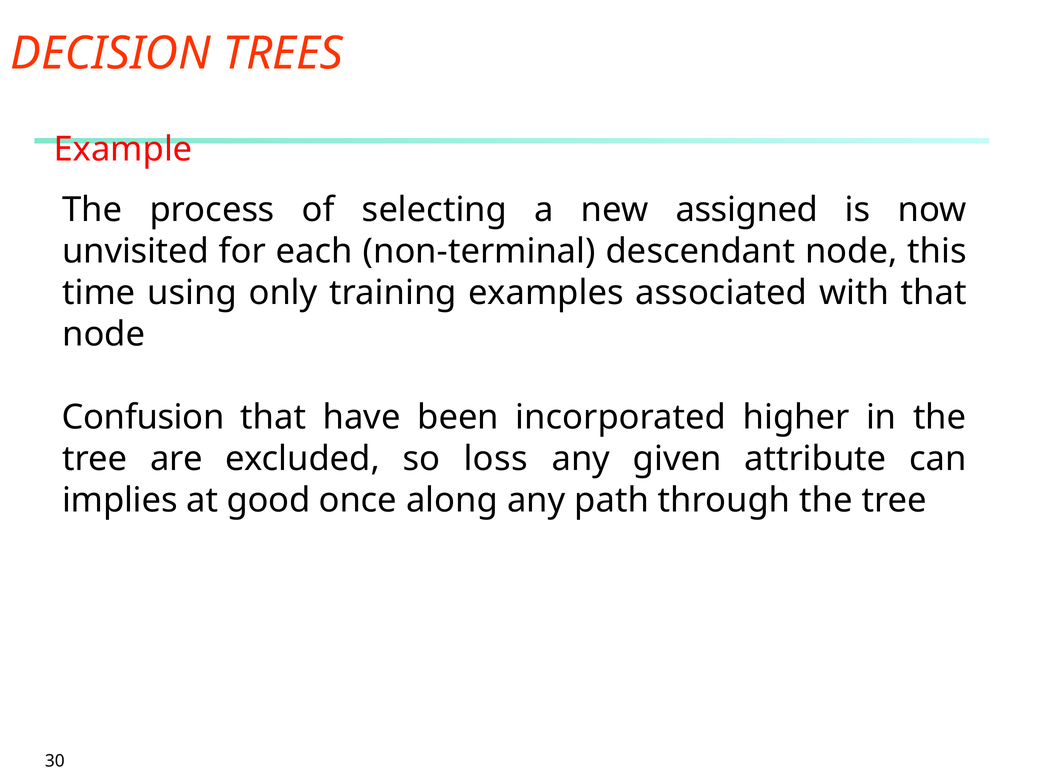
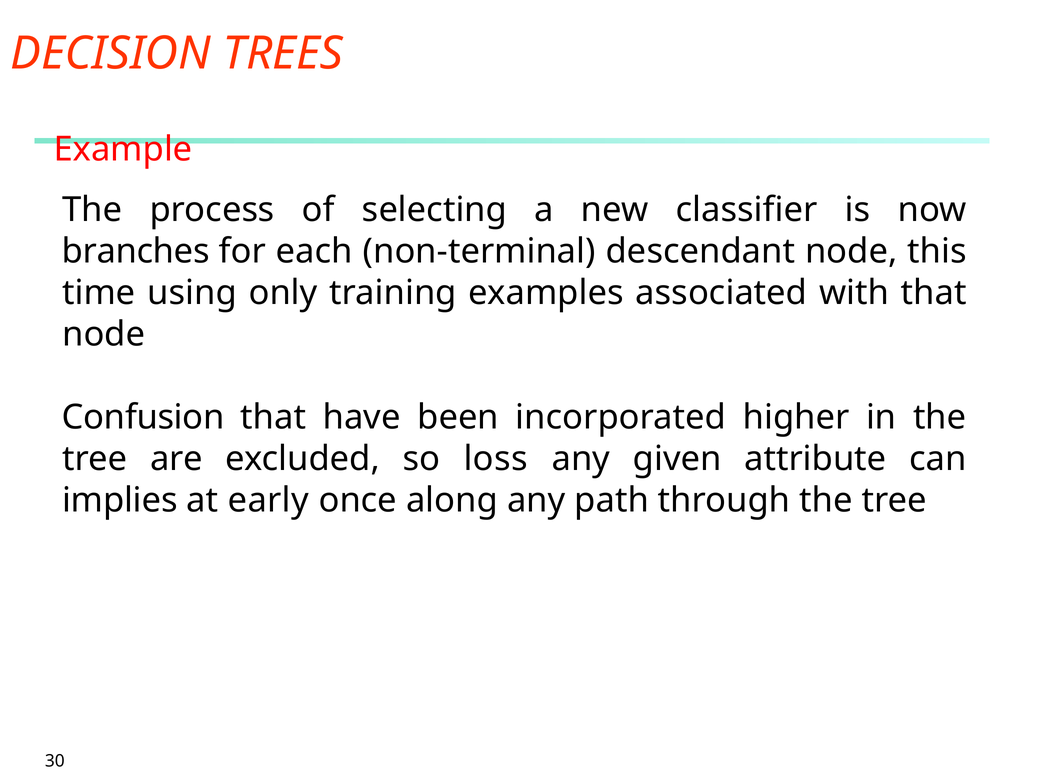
assigned: assigned -> classifier
unvisited: unvisited -> branches
good: good -> early
